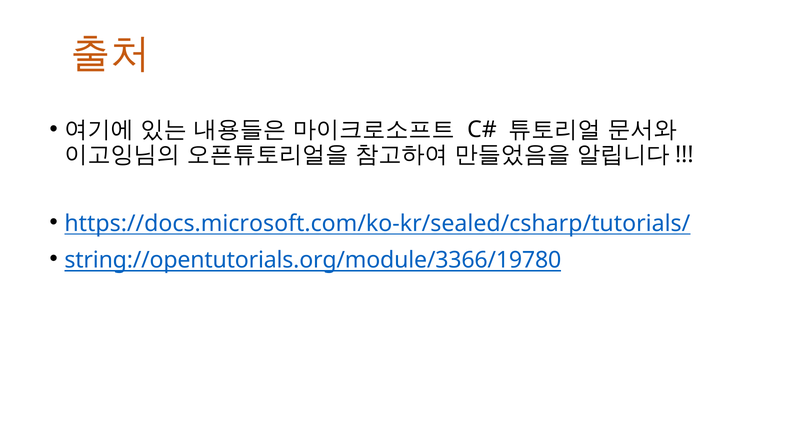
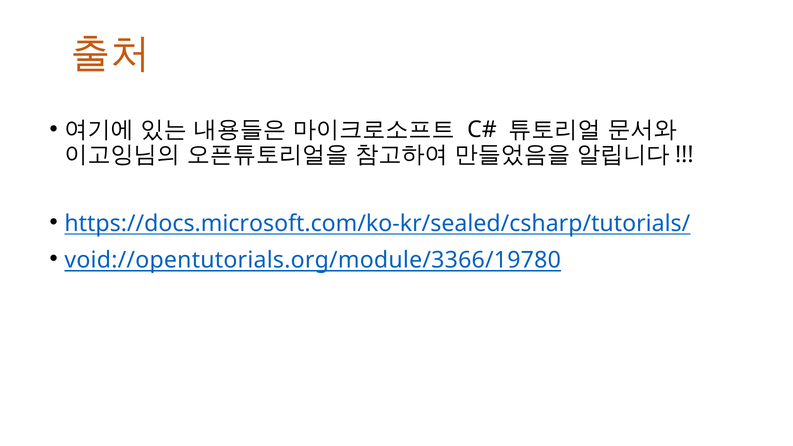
string://opentutorials.org/module/3366/19780: string://opentutorials.org/module/3366/19780 -> void://opentutorials.org/module/3366/19780
